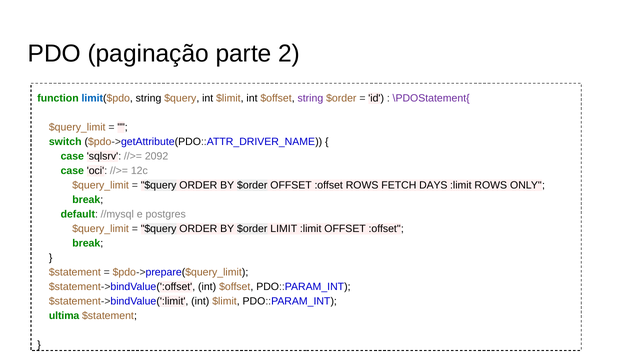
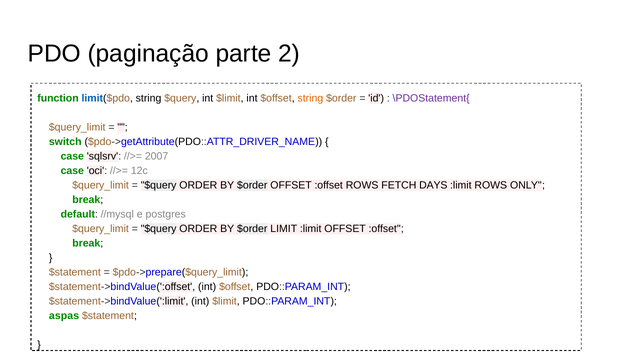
string at (310, 98) colour: purple -> orange
2092: 2092 -> 2007
ultima: ultima -> aspas
